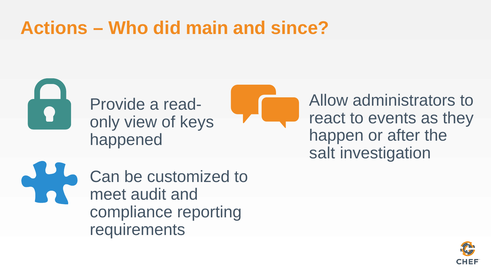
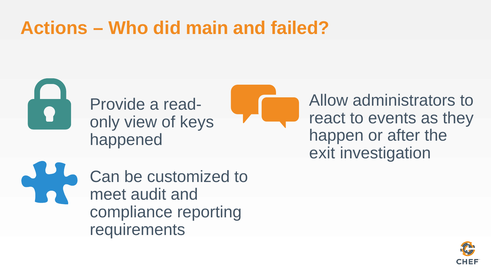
since: since -> failed
salt: salt -> exit
